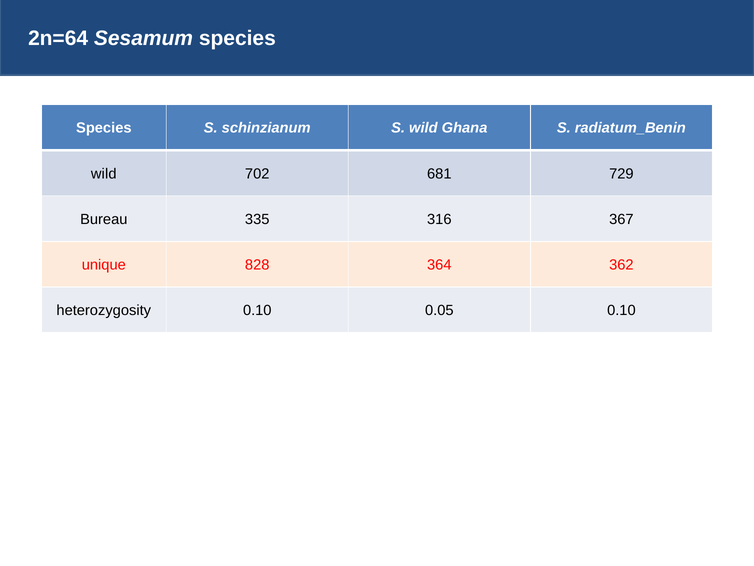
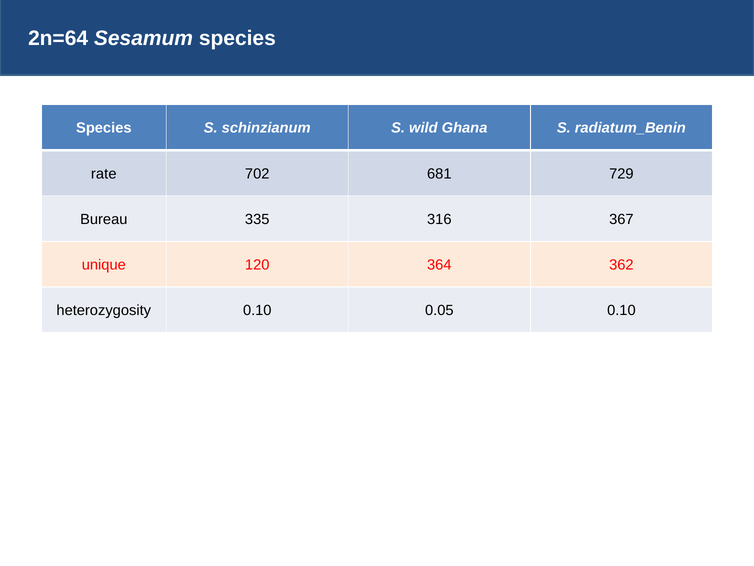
wild at (104, 174): wild -> rate
828: 828 -> 120
